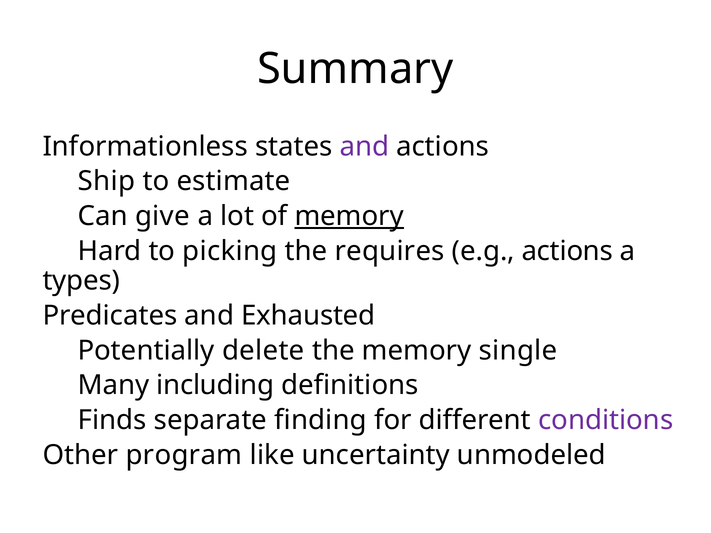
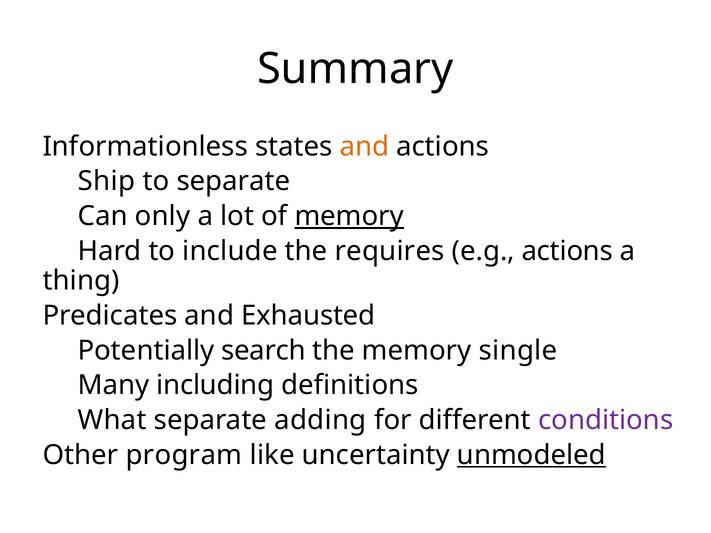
and at (364, 147) colour: purple -> orange
to estimate: estimate -> separate
give: give -> only
picking: picking -> include
types: types -> thing
delete: delete -> search
Finds: Finds -> What
finding: finding -> adding
unmodeled underline: none -> present
